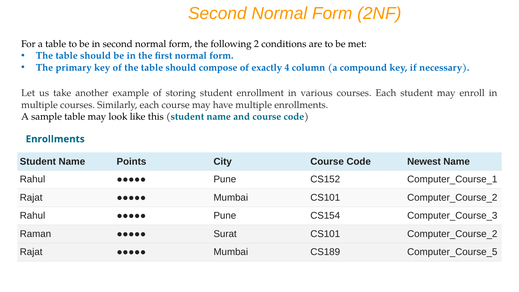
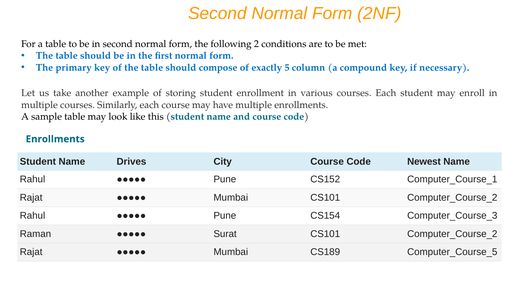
4: 4 -> 5
Points: Points -> Drives
